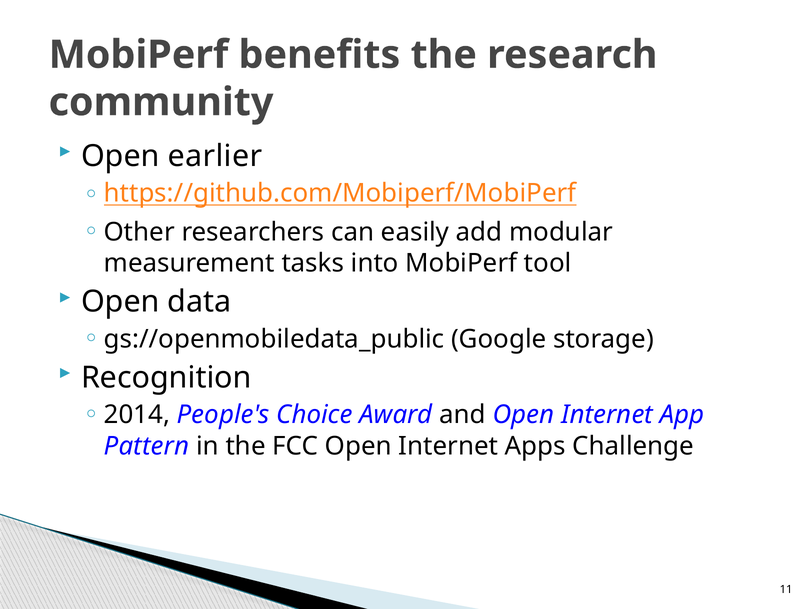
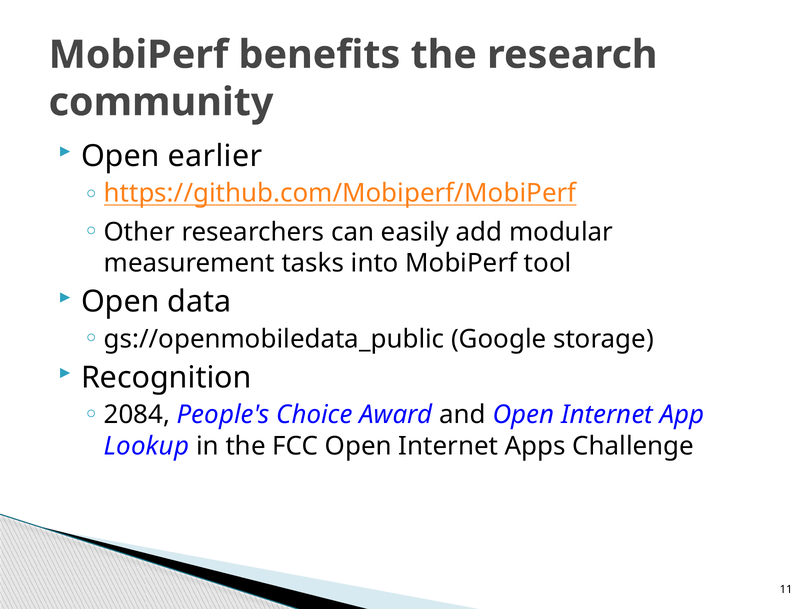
2014: 2014 -> 2084
Pattern: Pattern -> Lookup
